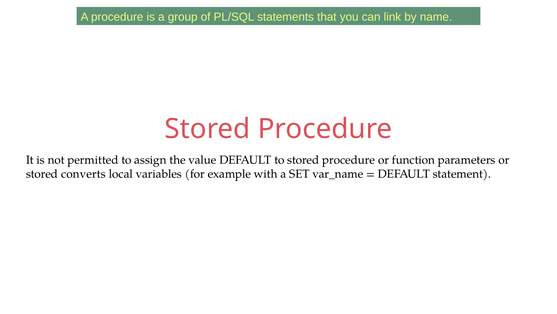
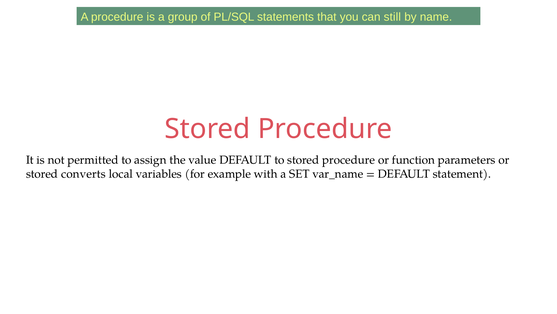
link: link -> still
